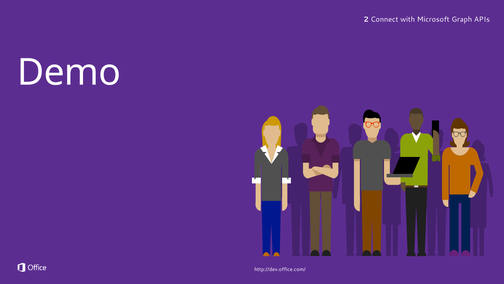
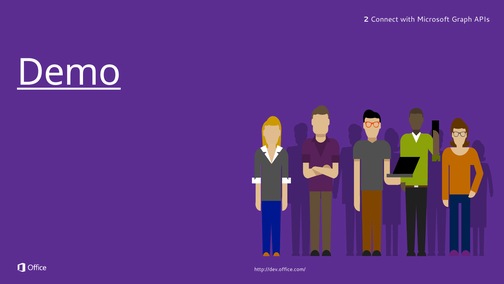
Demo underline: none -> present
